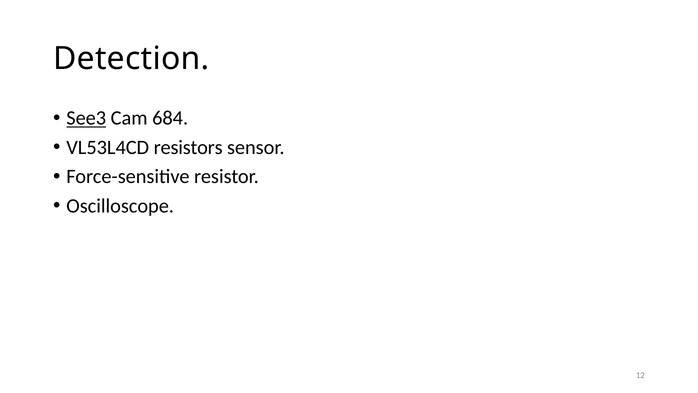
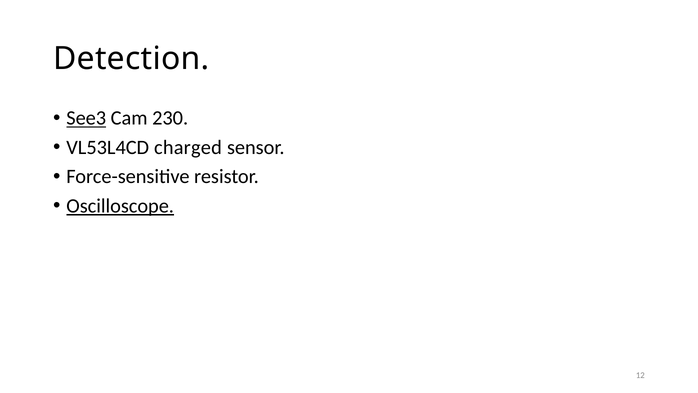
684: 684 -> 230
resistors: resistors -> charged
Oscilloscope underline: none -> present
